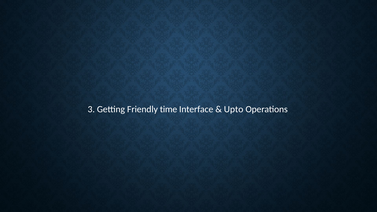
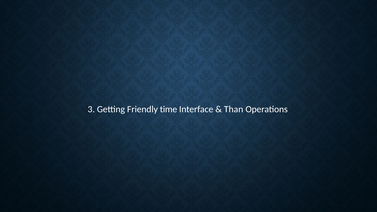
Upto: Upto -> Than
